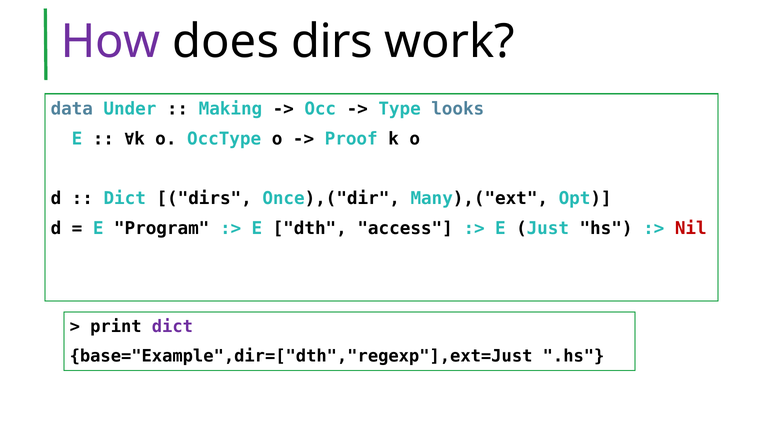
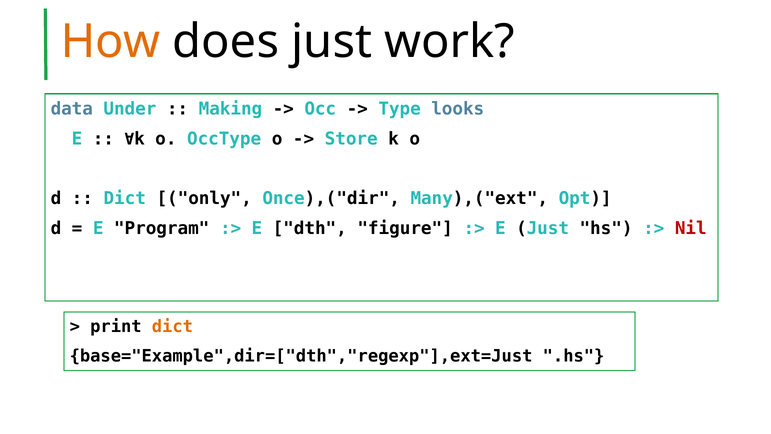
How colour: purple -> orange
does dirs: dirs -> just
Proof: Proof -> Store
Dict dirs: dirs -> only
access: access -> figure
dict at (172, 327) colour: purple -> orange
